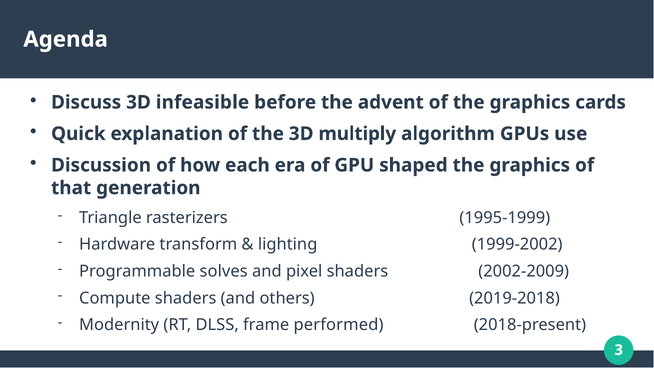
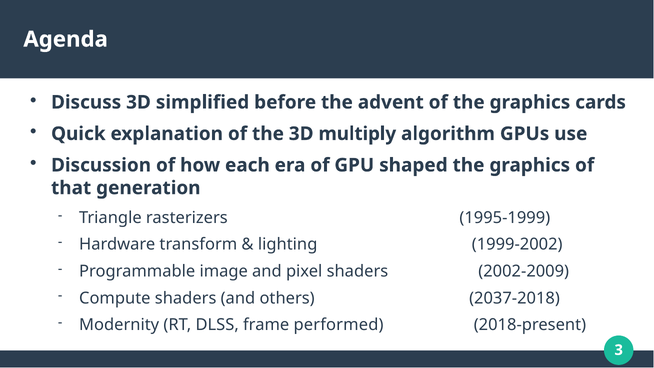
infeasible: infeasible -> simplified
solves: solves -> image
2019-2018: 2019-2018 -> 2037-2018
